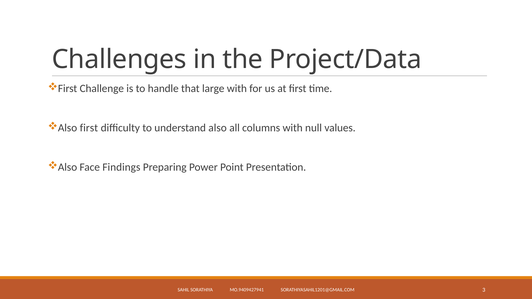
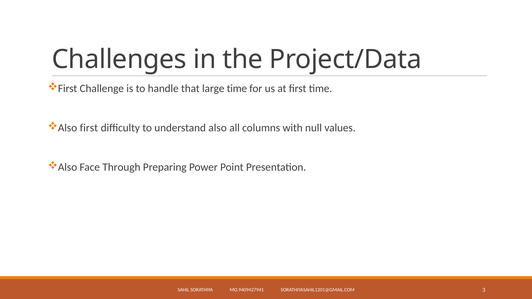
large with: with -> time
Findings: Findings -> Through
